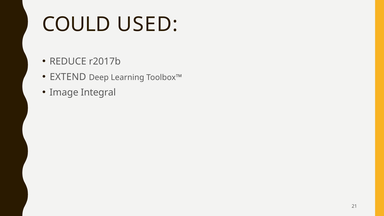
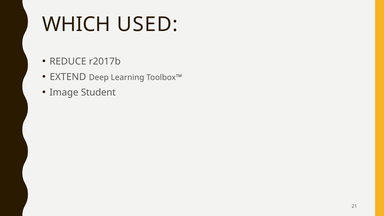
COULD: COULD -> WHICH
Integral: Integral -> Student
